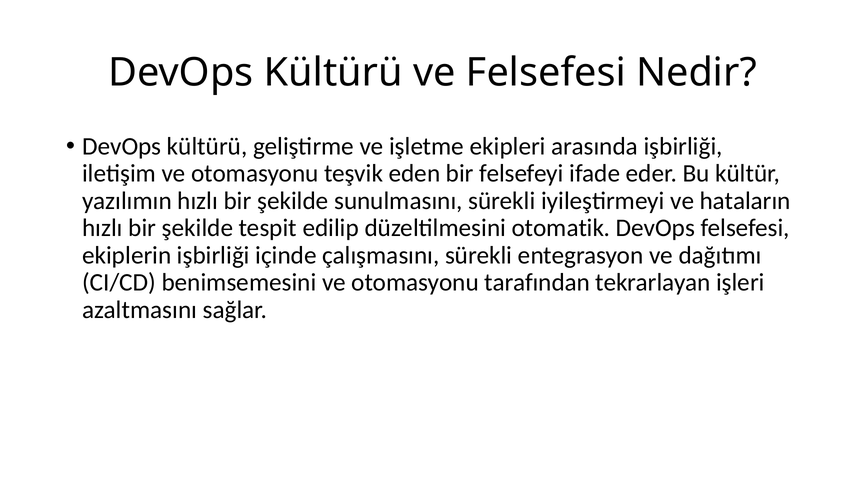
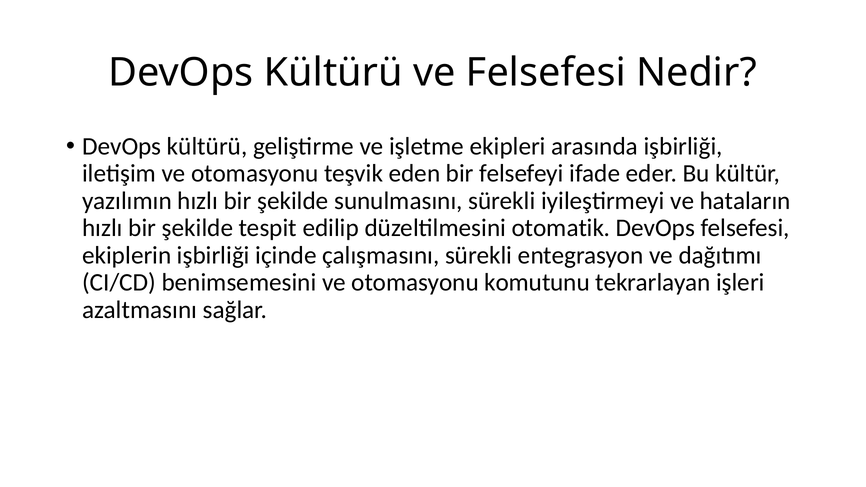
tarafından: tarafından -> komutunu
